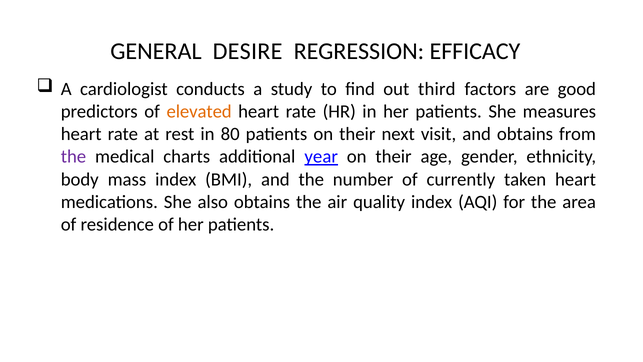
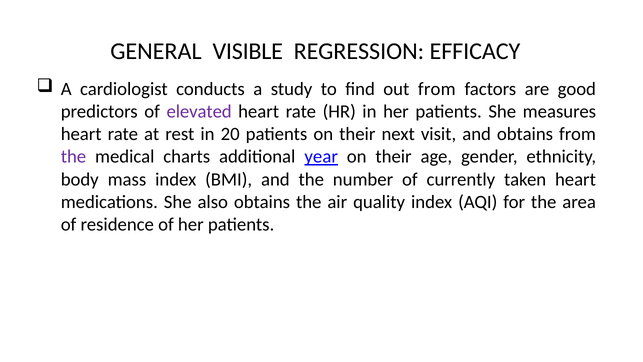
DESIRE: DESIRE -> VISIBLE
out third: third -> from
elevated colour: orange -> purple
80: 80 -> 20
